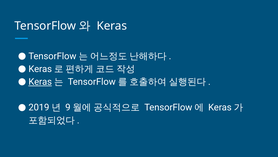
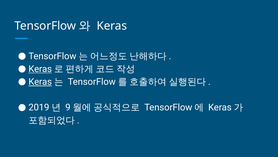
Keras at (40, 69) underline: none -> present
